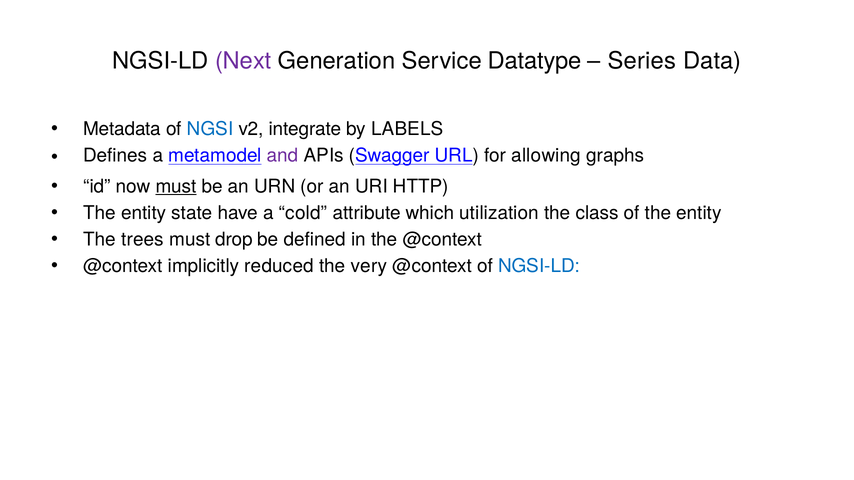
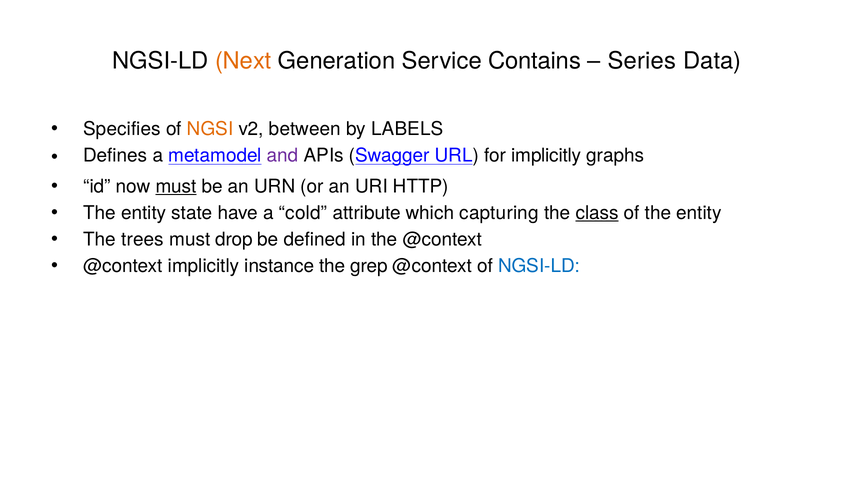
Next colour: purple -> orange
Datatype: Datatype -> Contains
Metadata: Metadata -> Specifies
NGSI colour: blue -> orange
integrate: integrate -> between
for allowing: allowing -> implicitly
utilization: utilization -> capturing
class underline: none -> present
reduced: reduced -> instance
very: very -> grep
